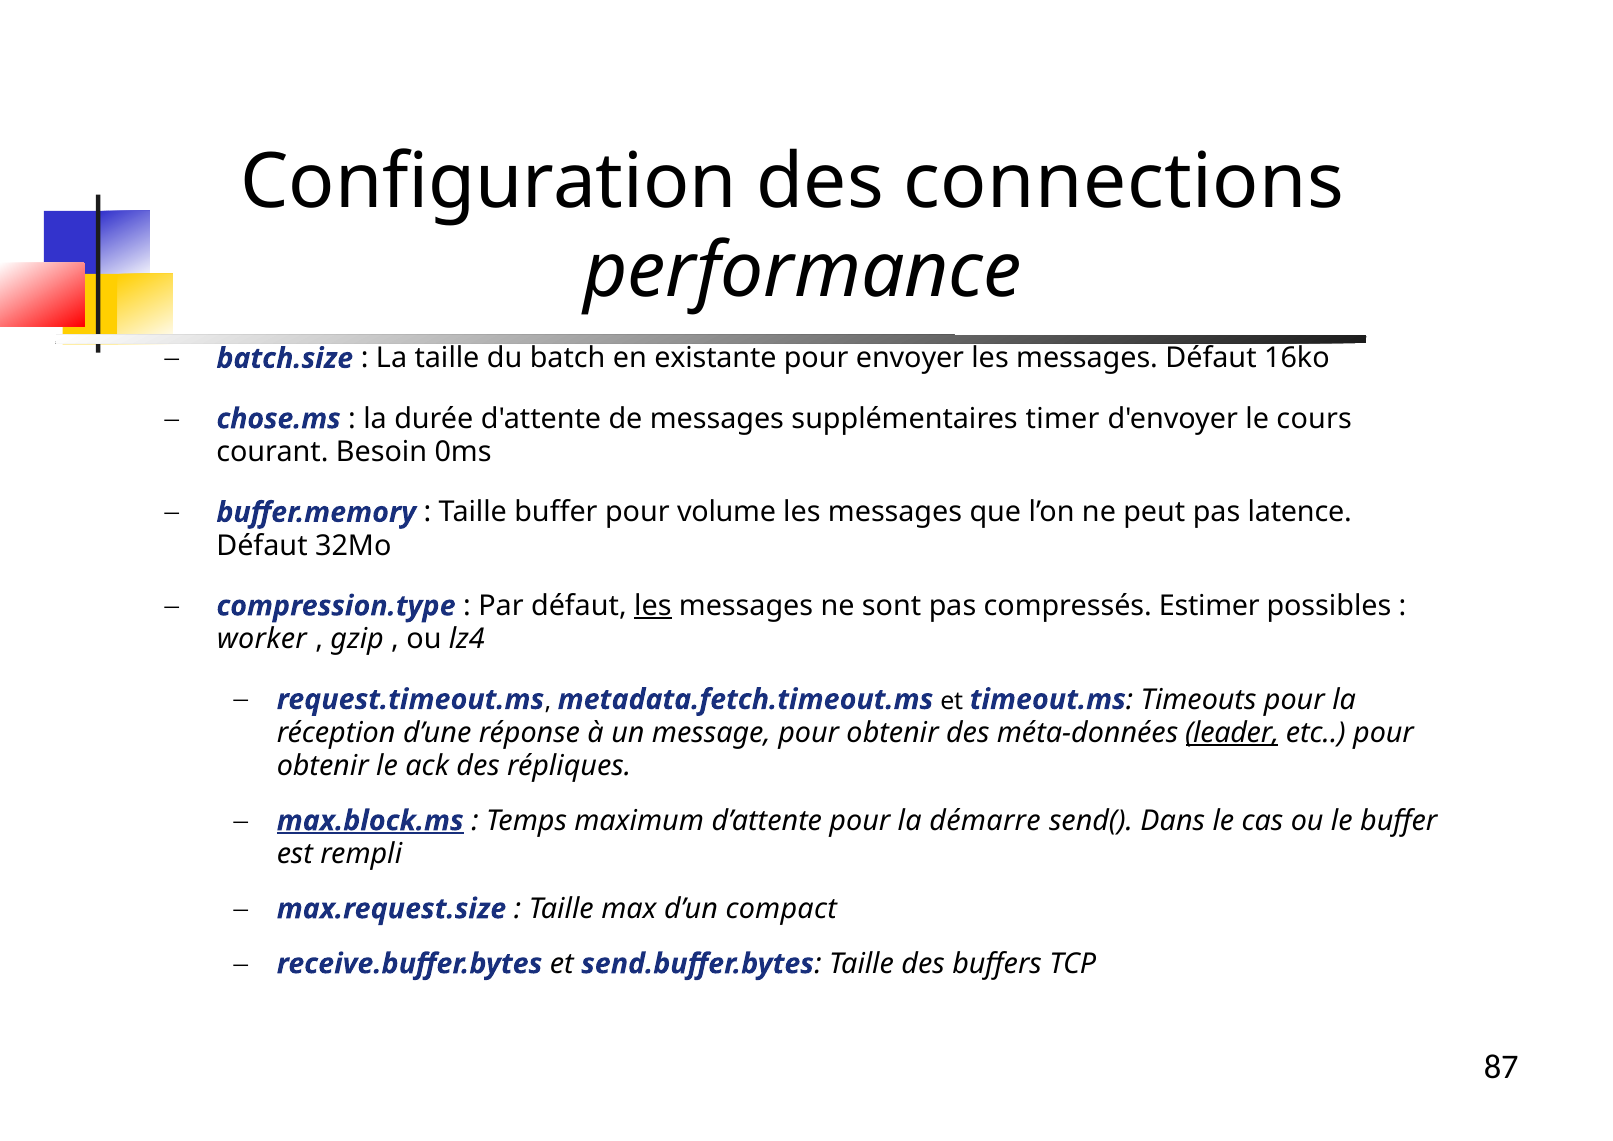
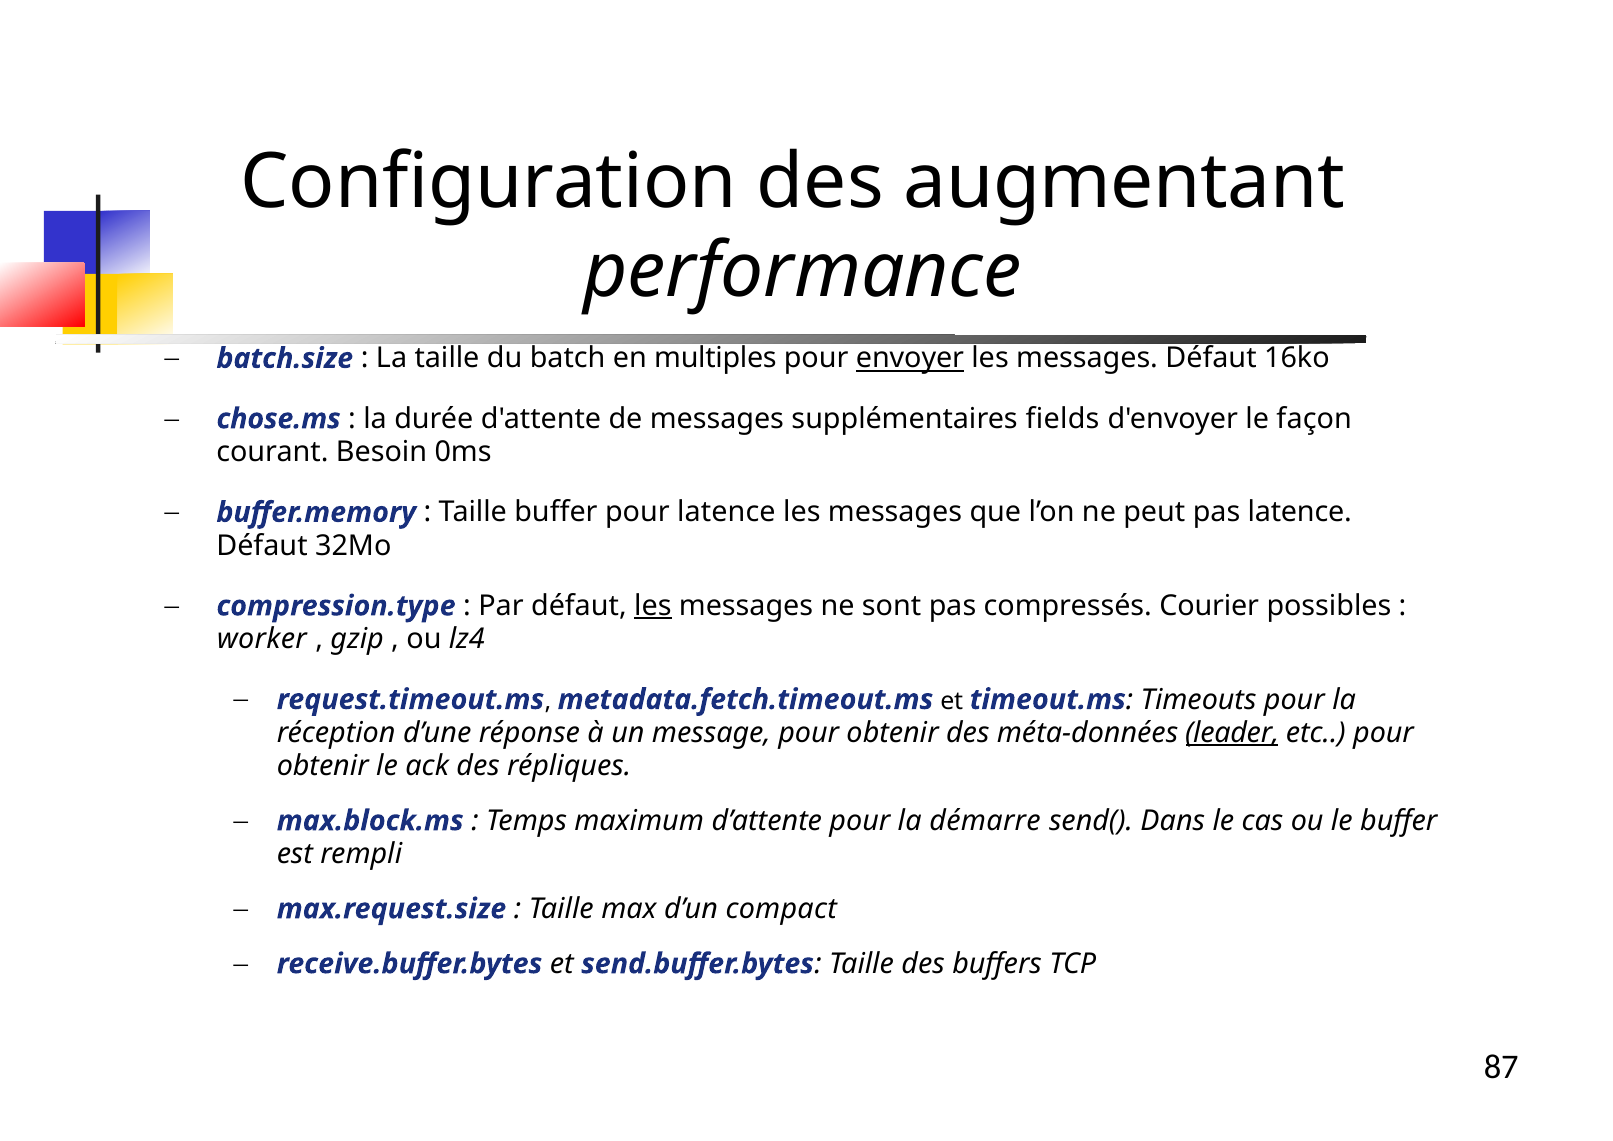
connections: connections -> augmentant
existante: existante -> multiples
envoyer underline: none -> present
timer: timer -> fields
cours: cours -> façon
pour volume: volume -> latence
Estimer: Estimer -> Courier
max.block.ms underline: present -> none
